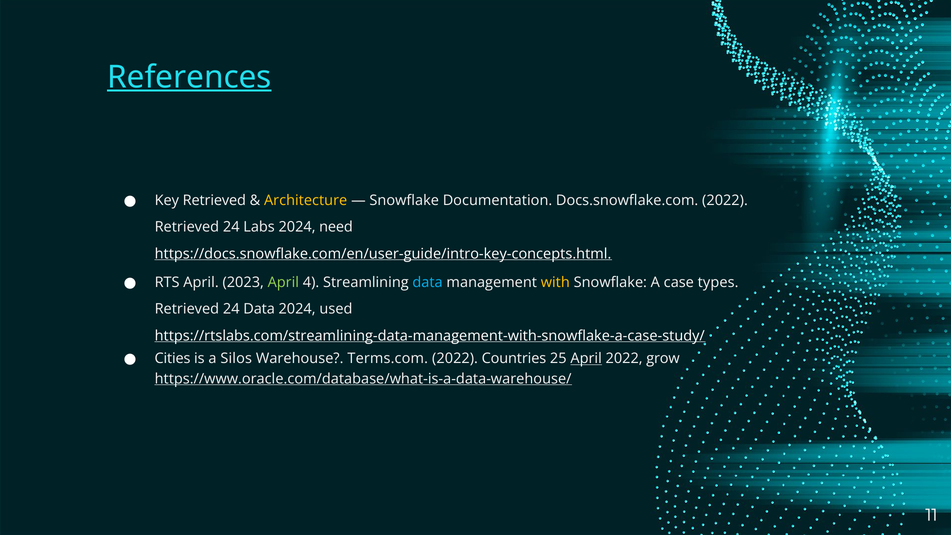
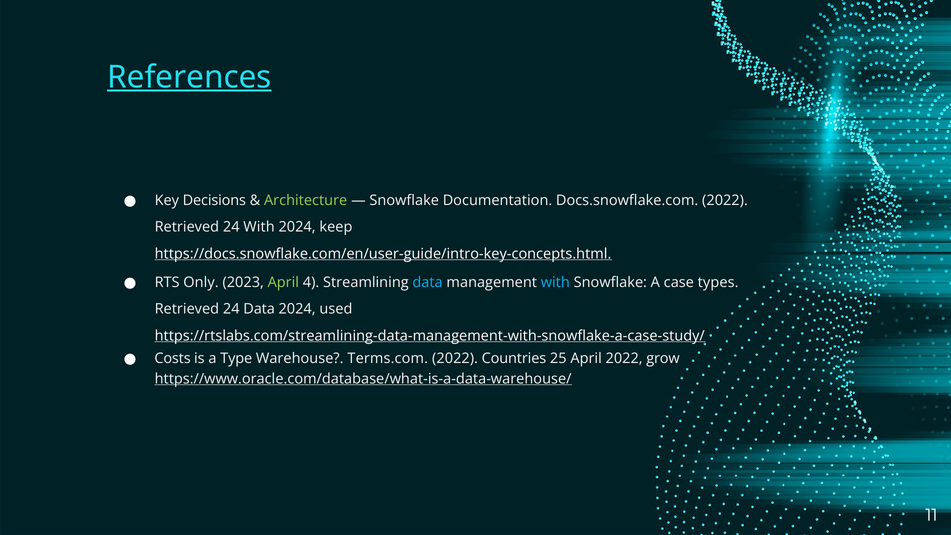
Key Retrieved: Retrieved -> Decisions
Architecture colour: yellow -> light green
24 Labs: Labs -> With
need: need -> keep
RTS April: April -> Only
with at (555, 283) colour: yellow -> light blue
Cities: Cities -> Costs
Silos: Silos -> Type
April at (586, 358) underline: present -> none
